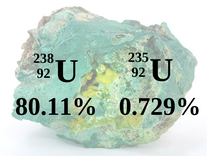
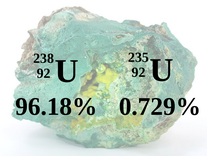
80.11%: 80.11% -> 96.18%
